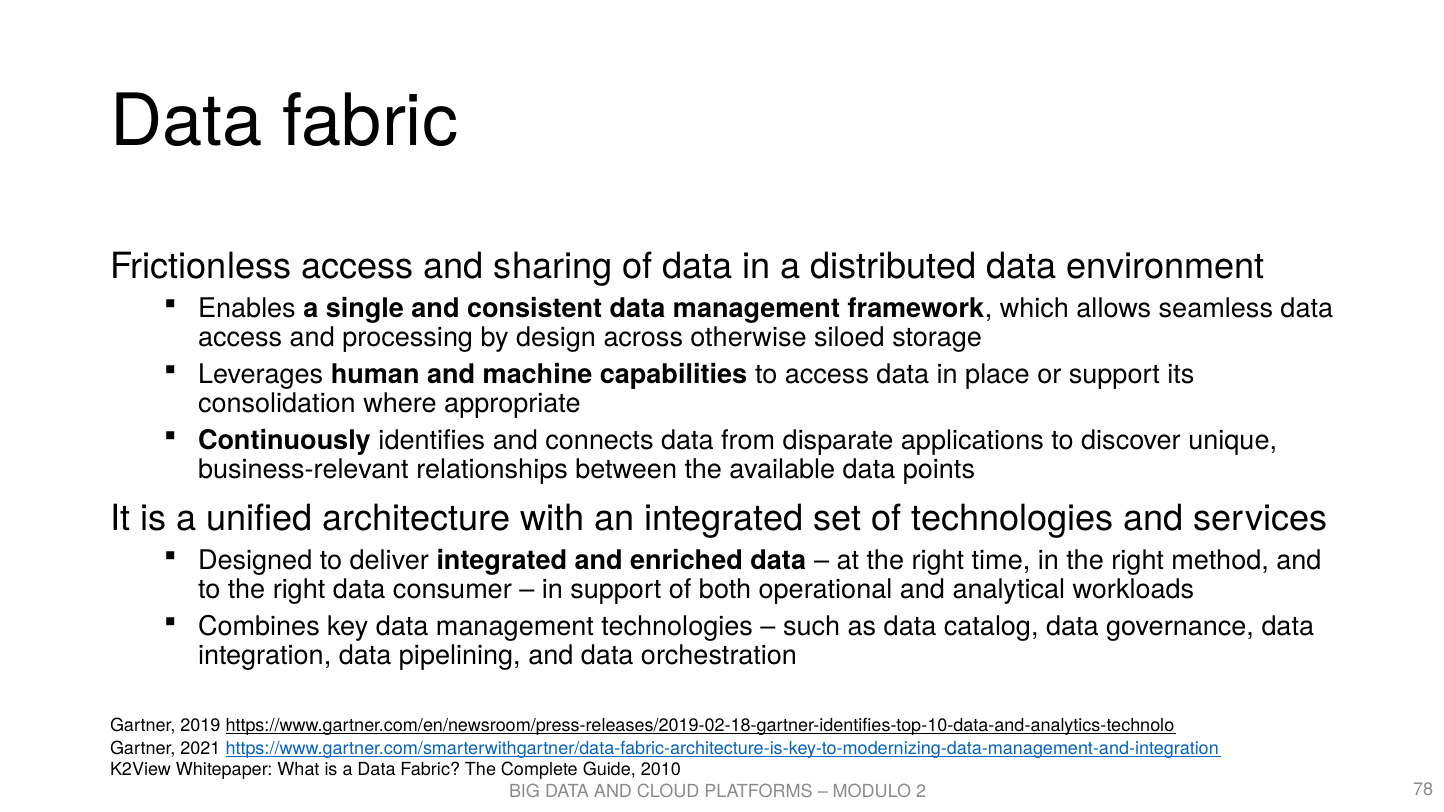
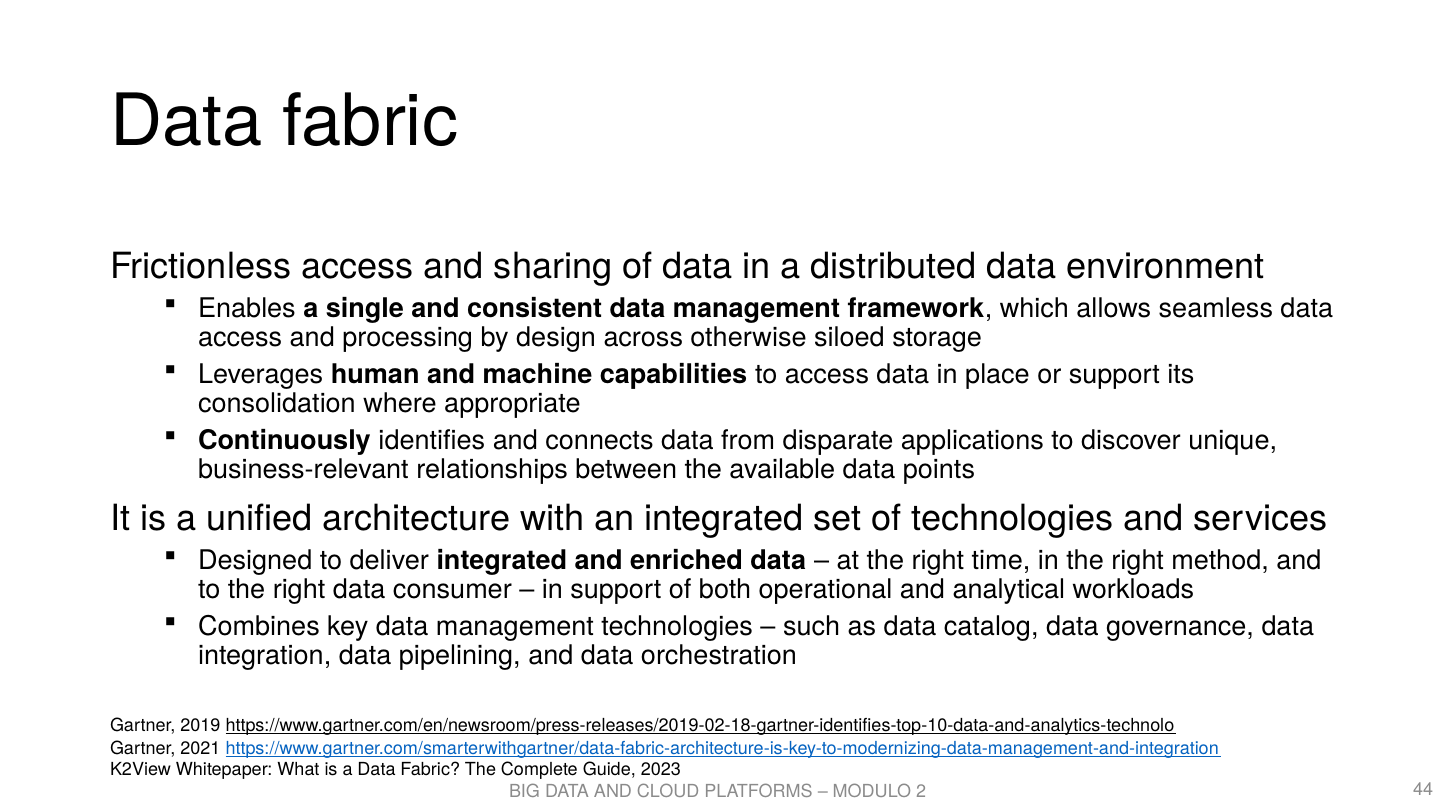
2010: 2010 -> 2023
78: 78 -> 44
